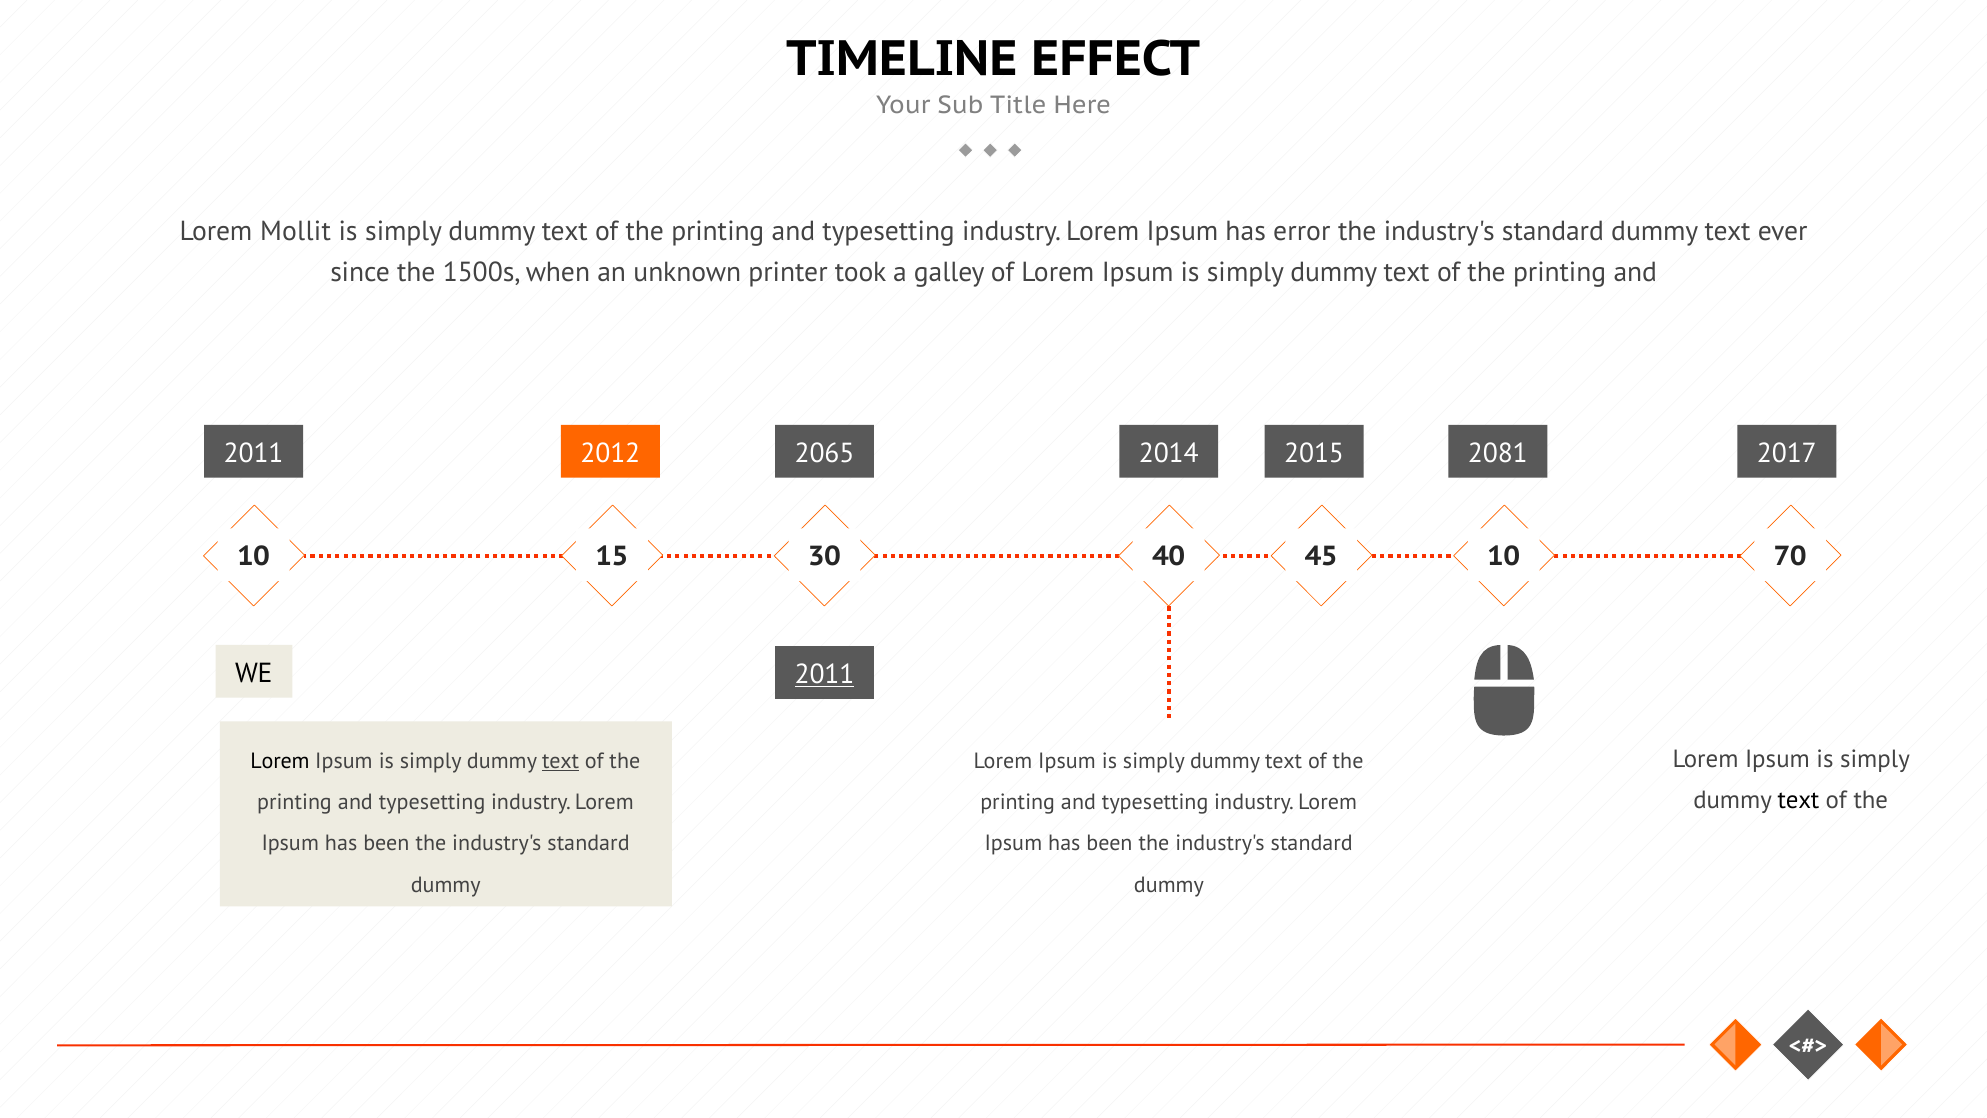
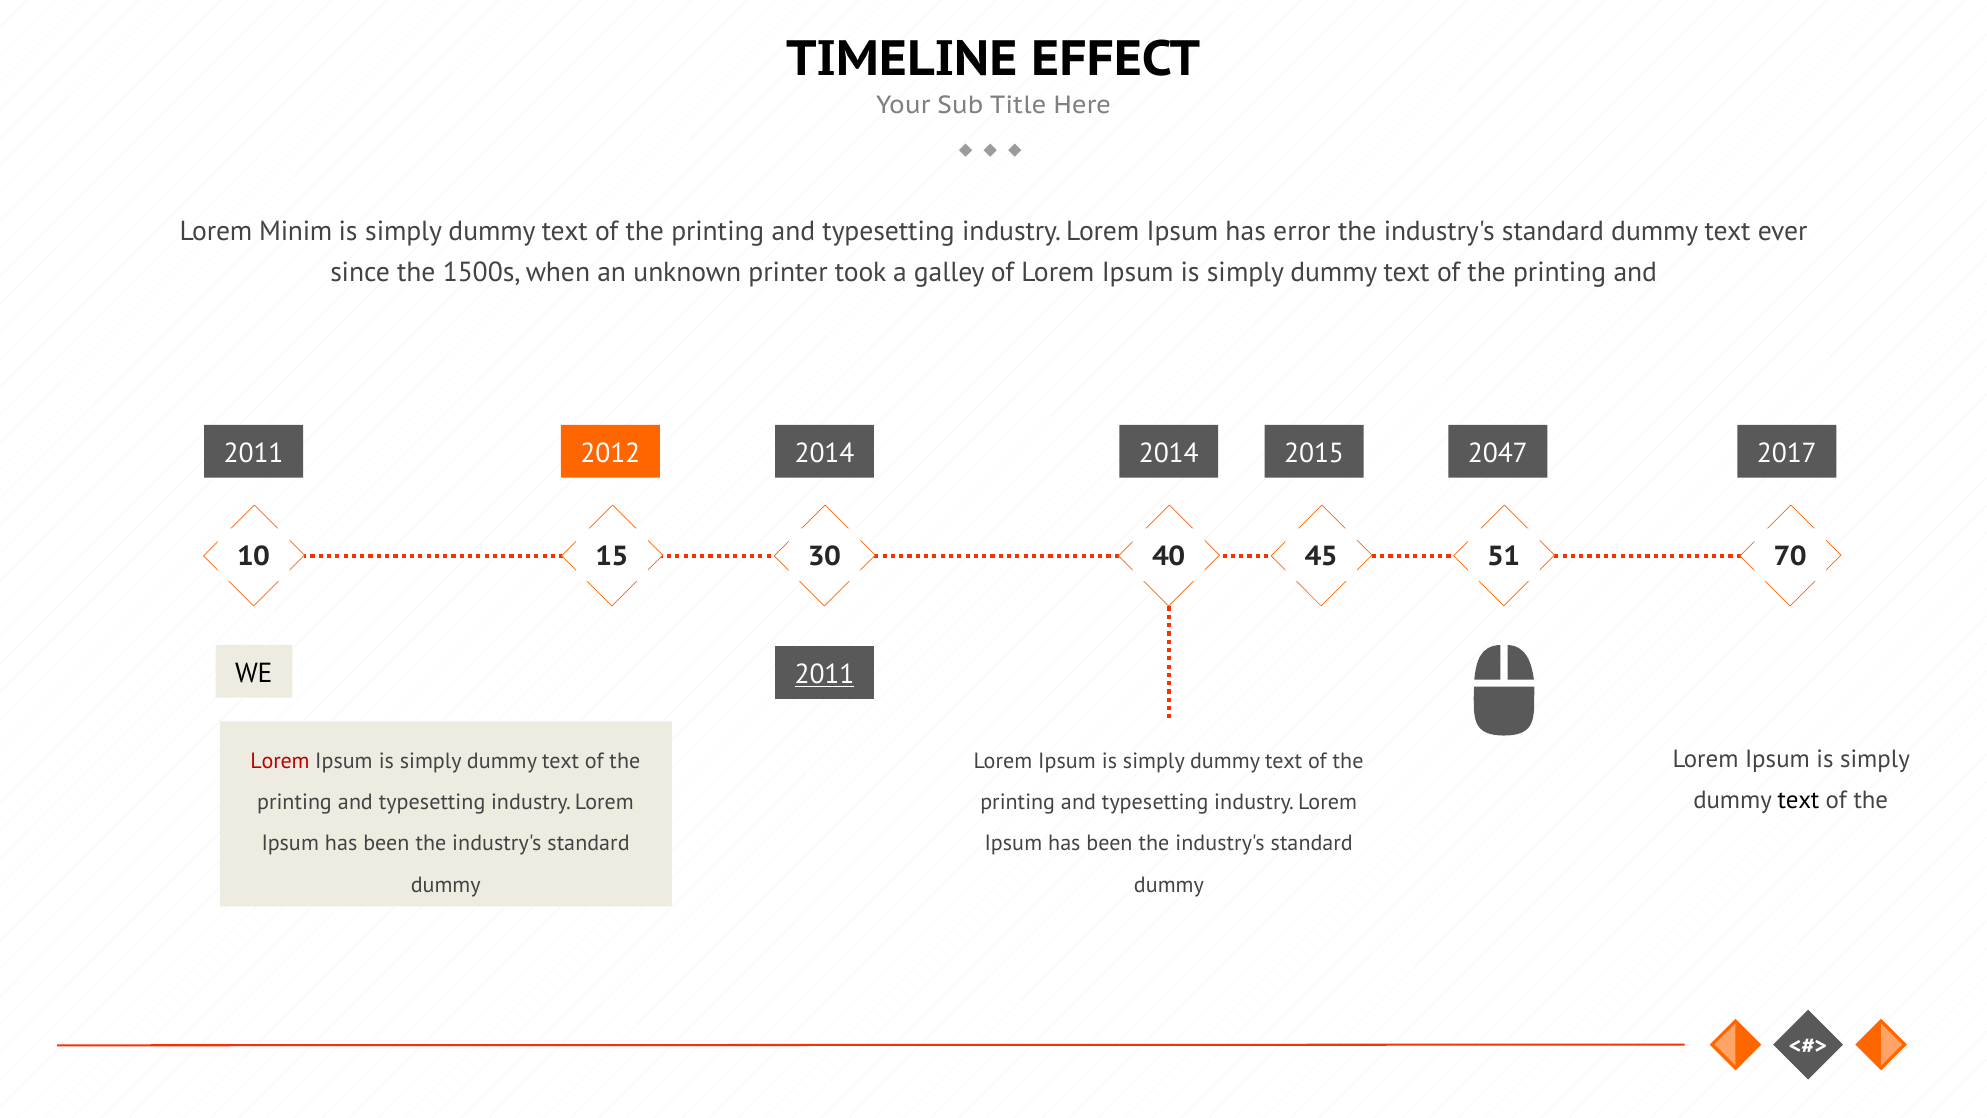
Mollit: Mollit -> Minim
2011 2065: 2065 -> 2014
2081: 2081 -> 2047
45 10: 10 -> 51
Lorem at (280, 761) colour: black -> red
text at (561, 761) underline: present -> none
